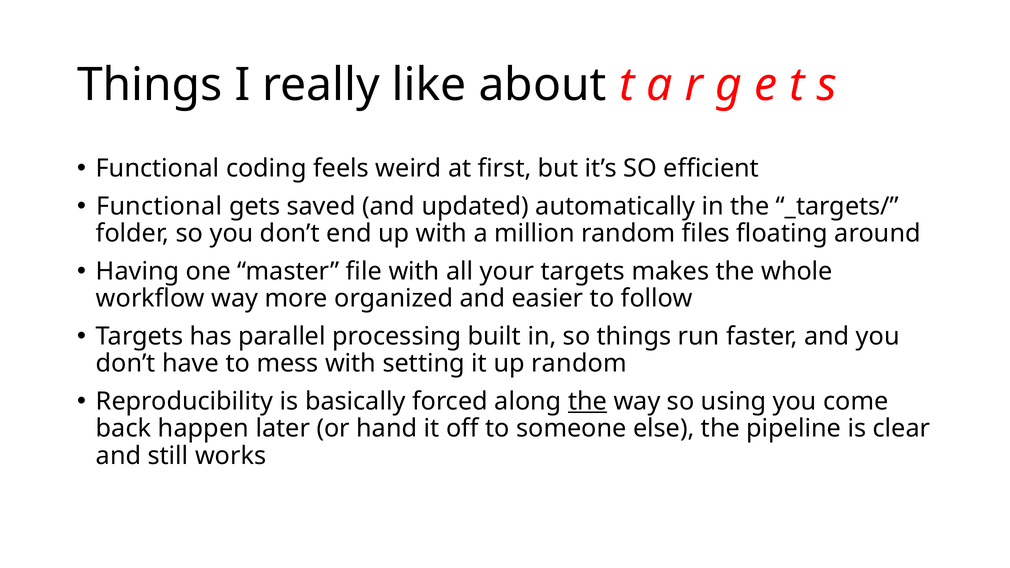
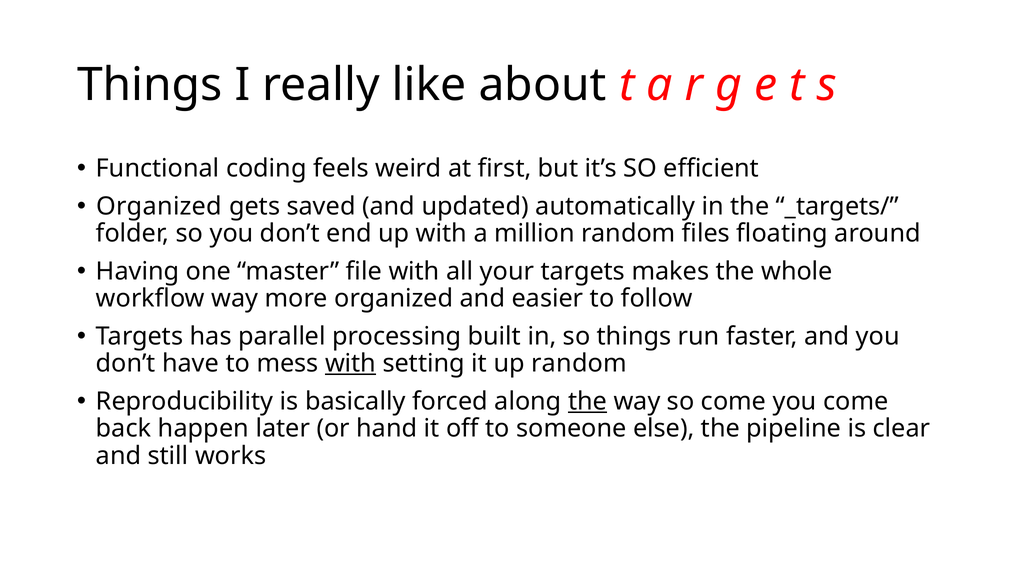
Functional at (159, 206): Functional -> Organized
with at (351, 364) underline: none -> present
so using: using -> come
